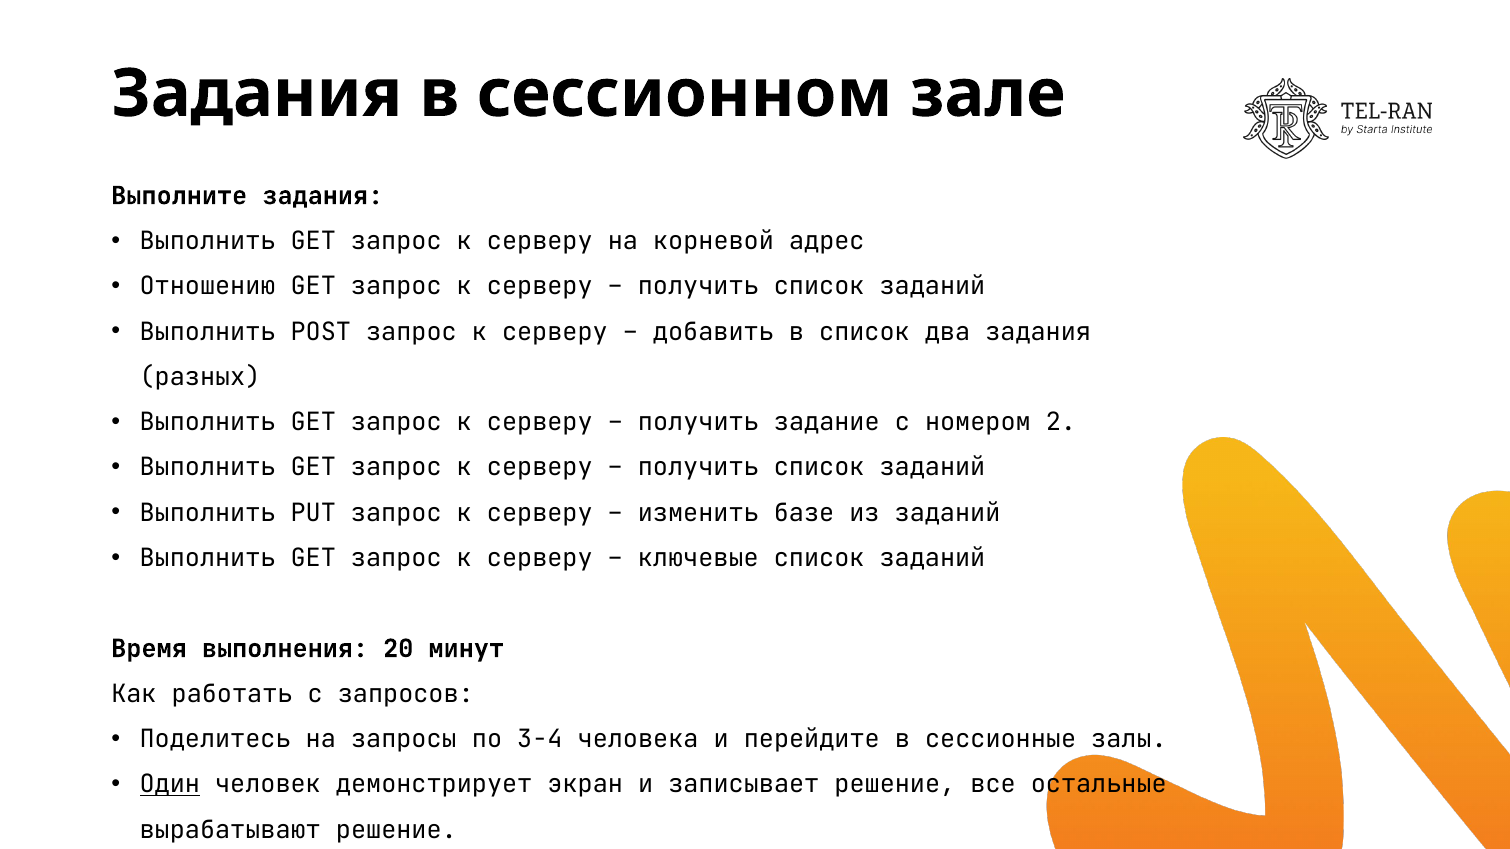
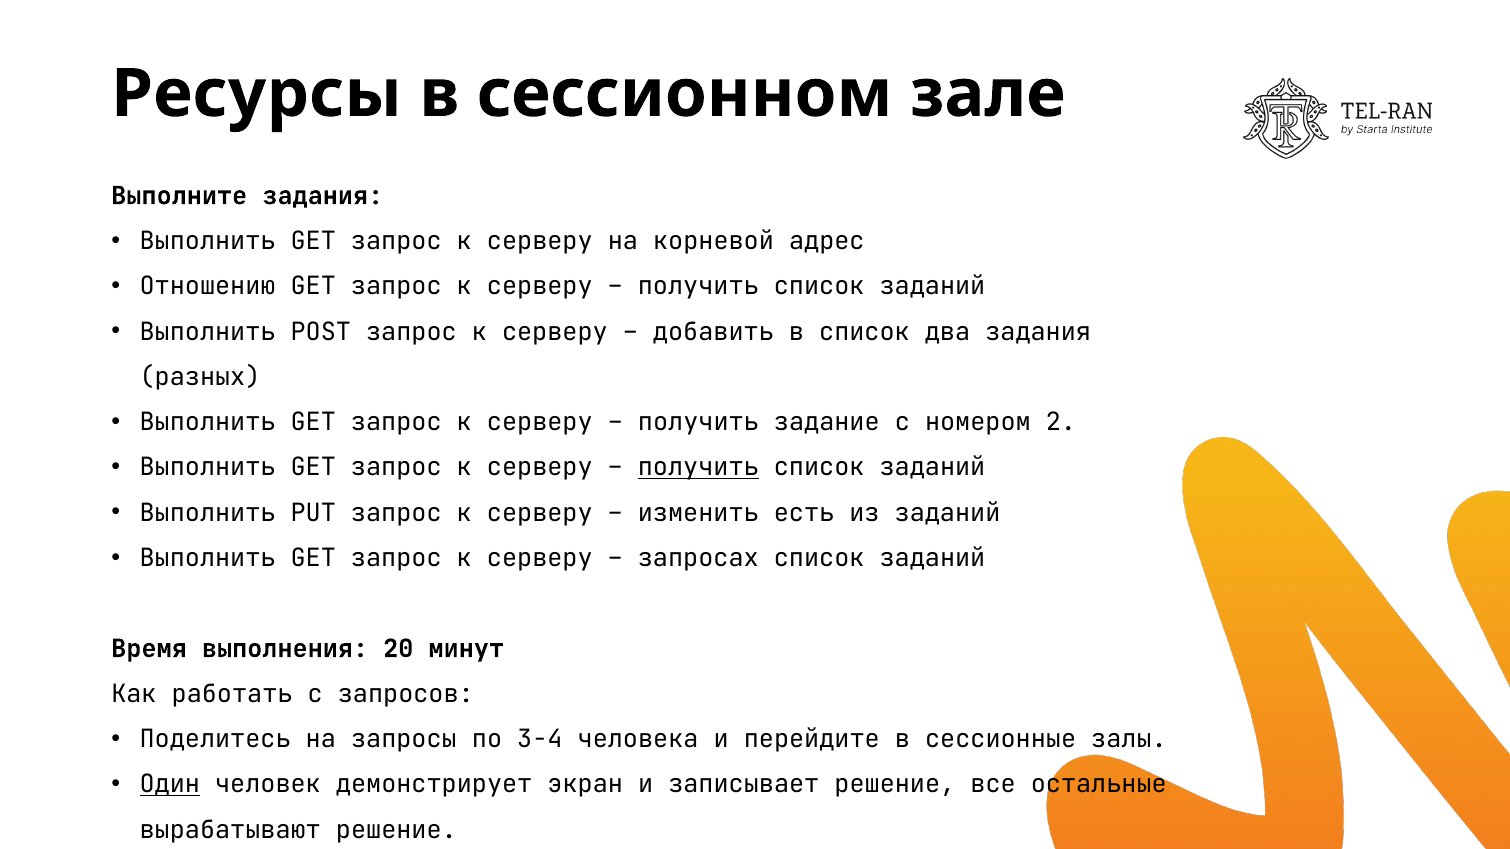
Задания at (257, 94): Задания -> Ресурсы
получить at (698, 468) underline: none -> present
базе: базе -> есть
ключевые: ключевые -> запросах
